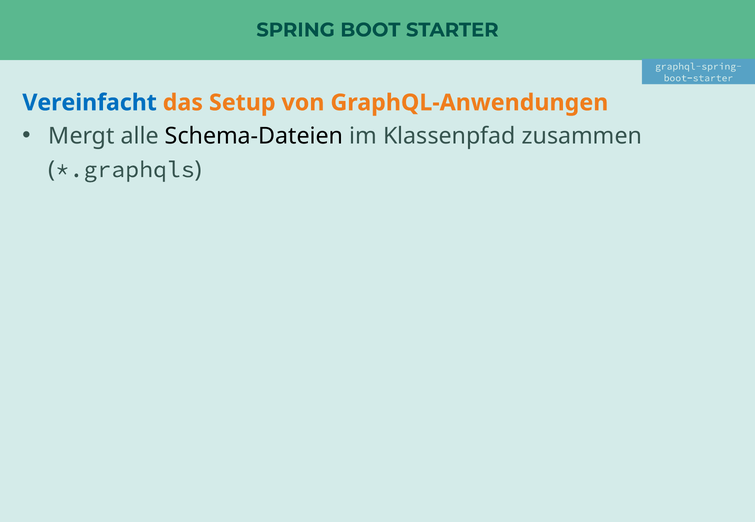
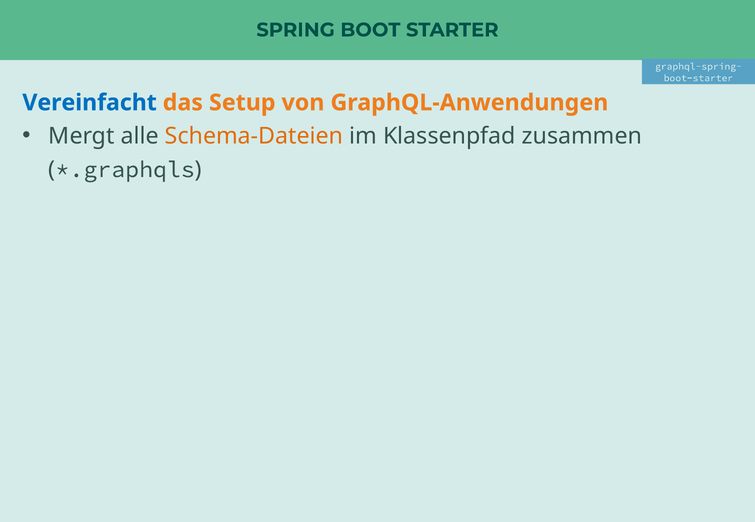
Schema-Dateien colour: black -> orange
